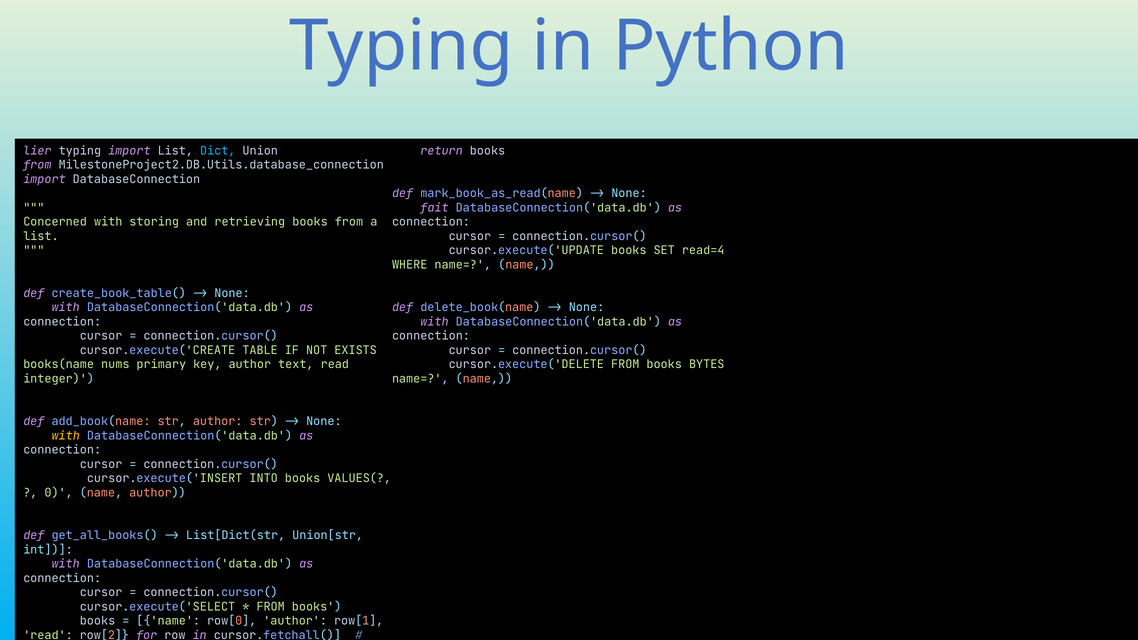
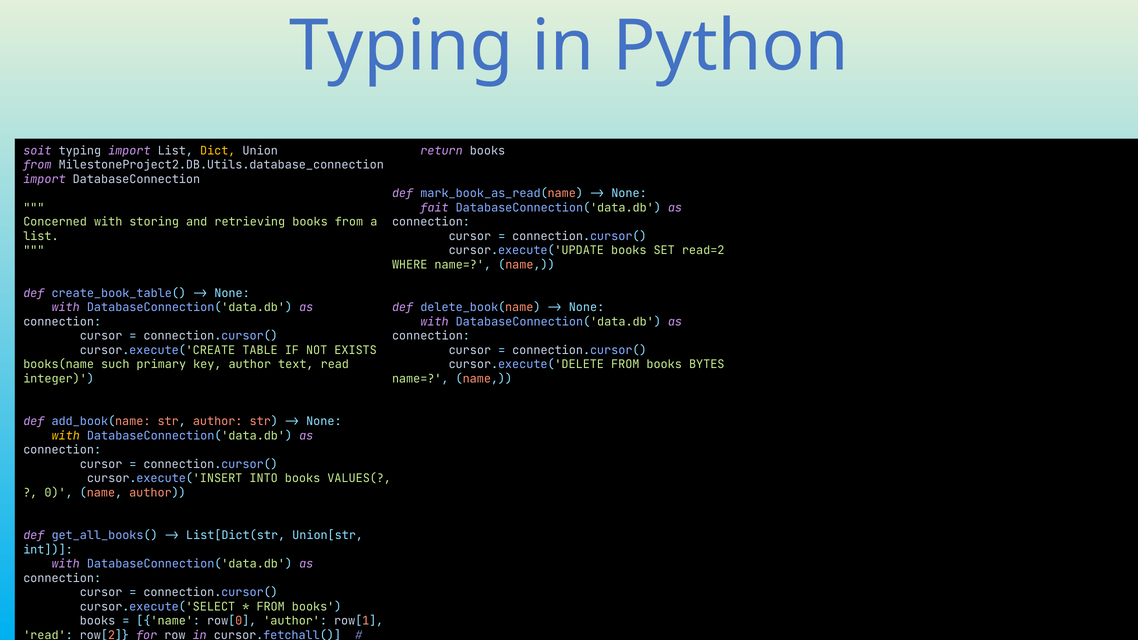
lier: lier -> soit
Dict colour: light blue -> yellow
read=4: read=4 -> read=2
nums: nums -> such
